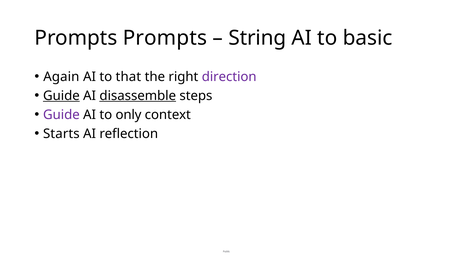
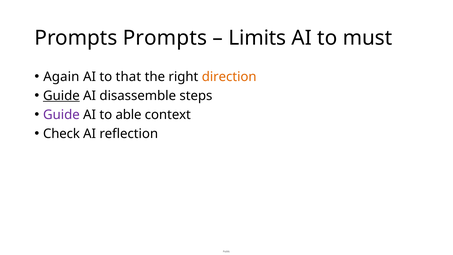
String: String -> Limits
basic: basic -> must
direction colour: purple -> orange
disassemble underline: present -> none
only: only -> able
Starts: Starts -> Check
